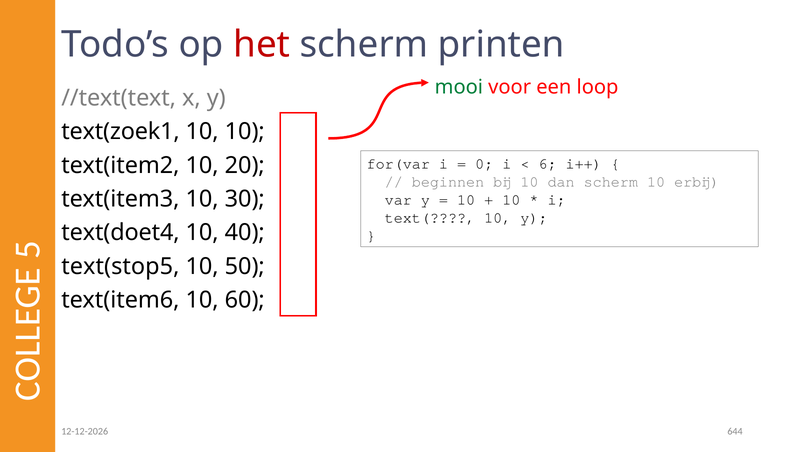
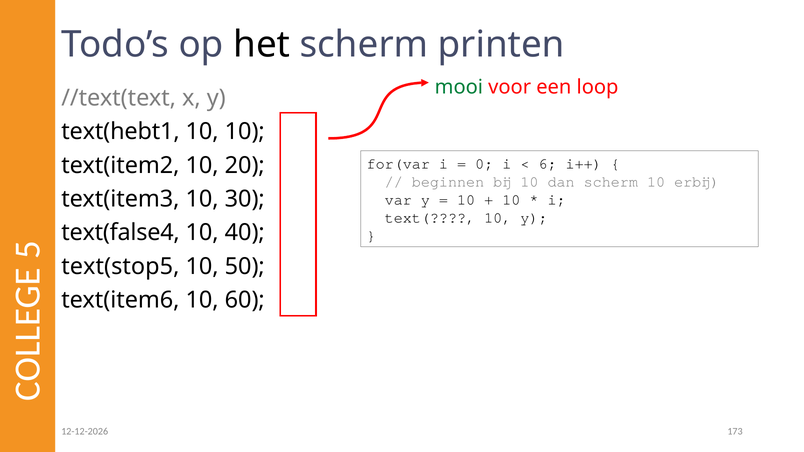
het colour: red -> black
text(zoek1: text(zoek1 -> text(hebt1
text(doet4: text(doet4 -> text(false4
644: 644 -> 173
